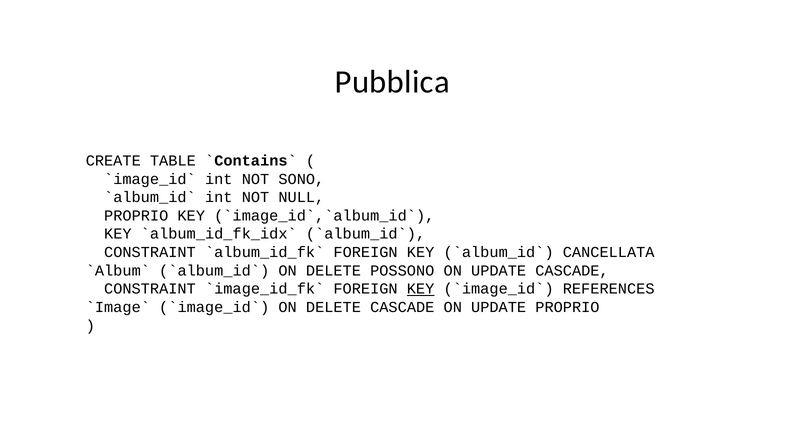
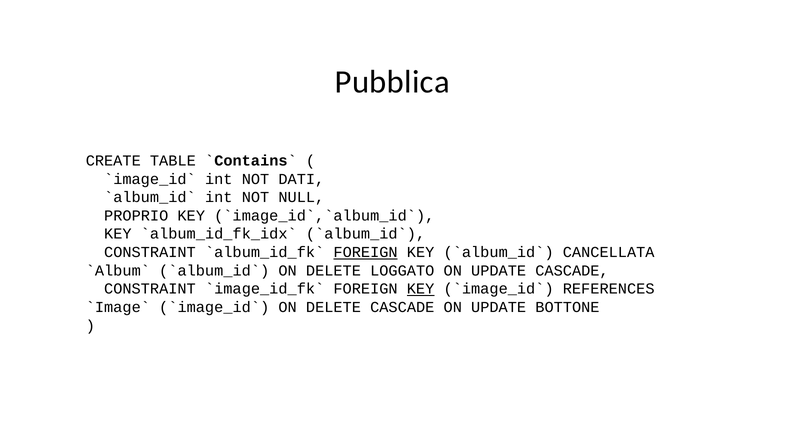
SONO: SONO -> DATI
FOREIGN at (366, 253) underline: none -> present
POSSONO: POSSONO -> LOGGATO
UPDATE PROPRIO: PROPRIO -> BOTTONE
